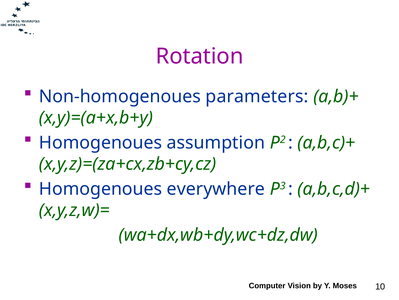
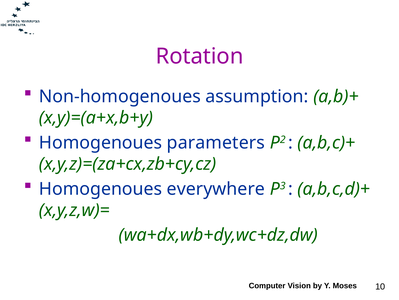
parameters: parameters -> assumption
assumption: assumption -> parameters
